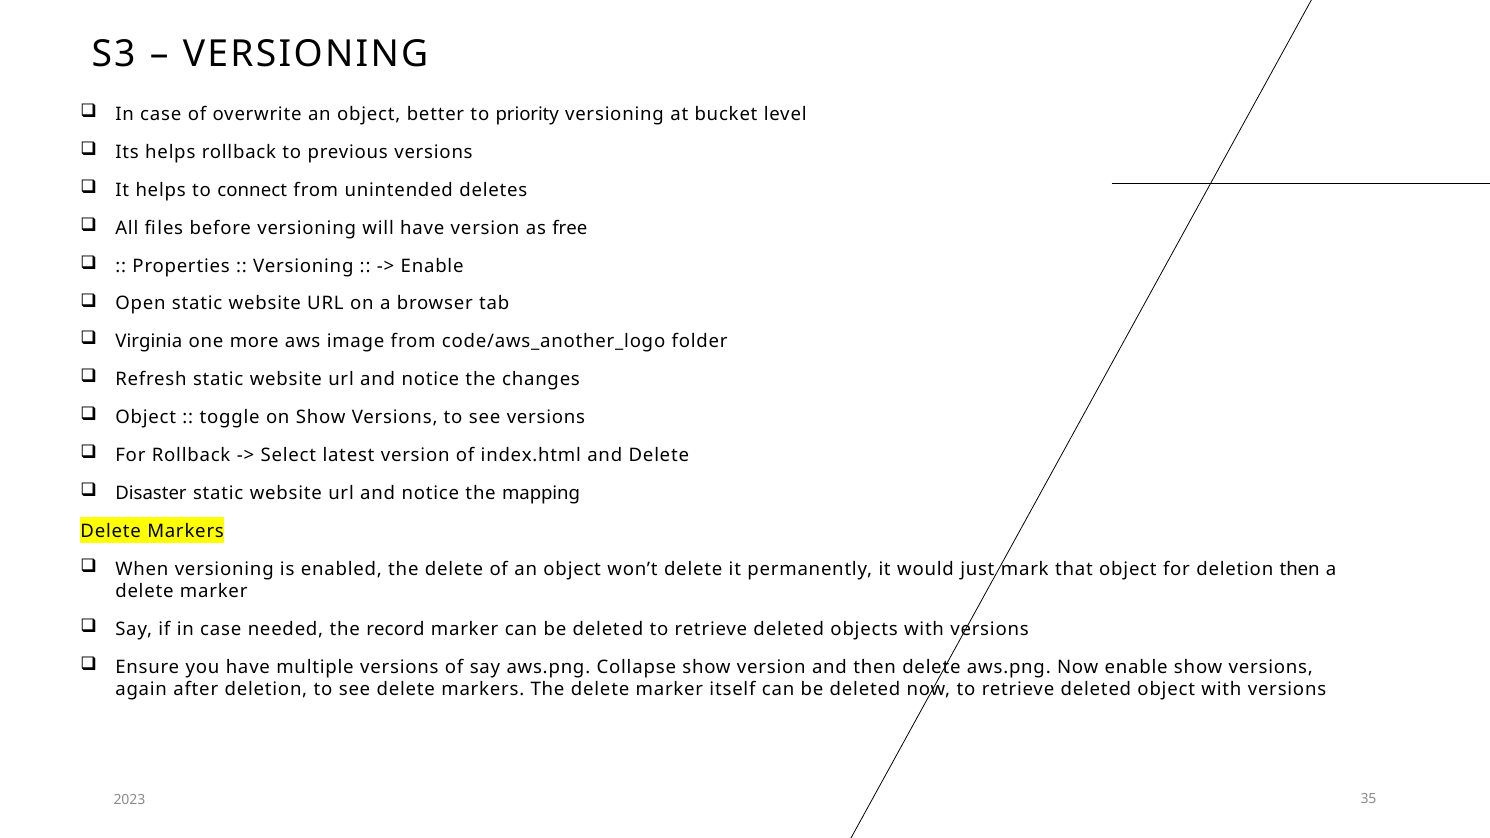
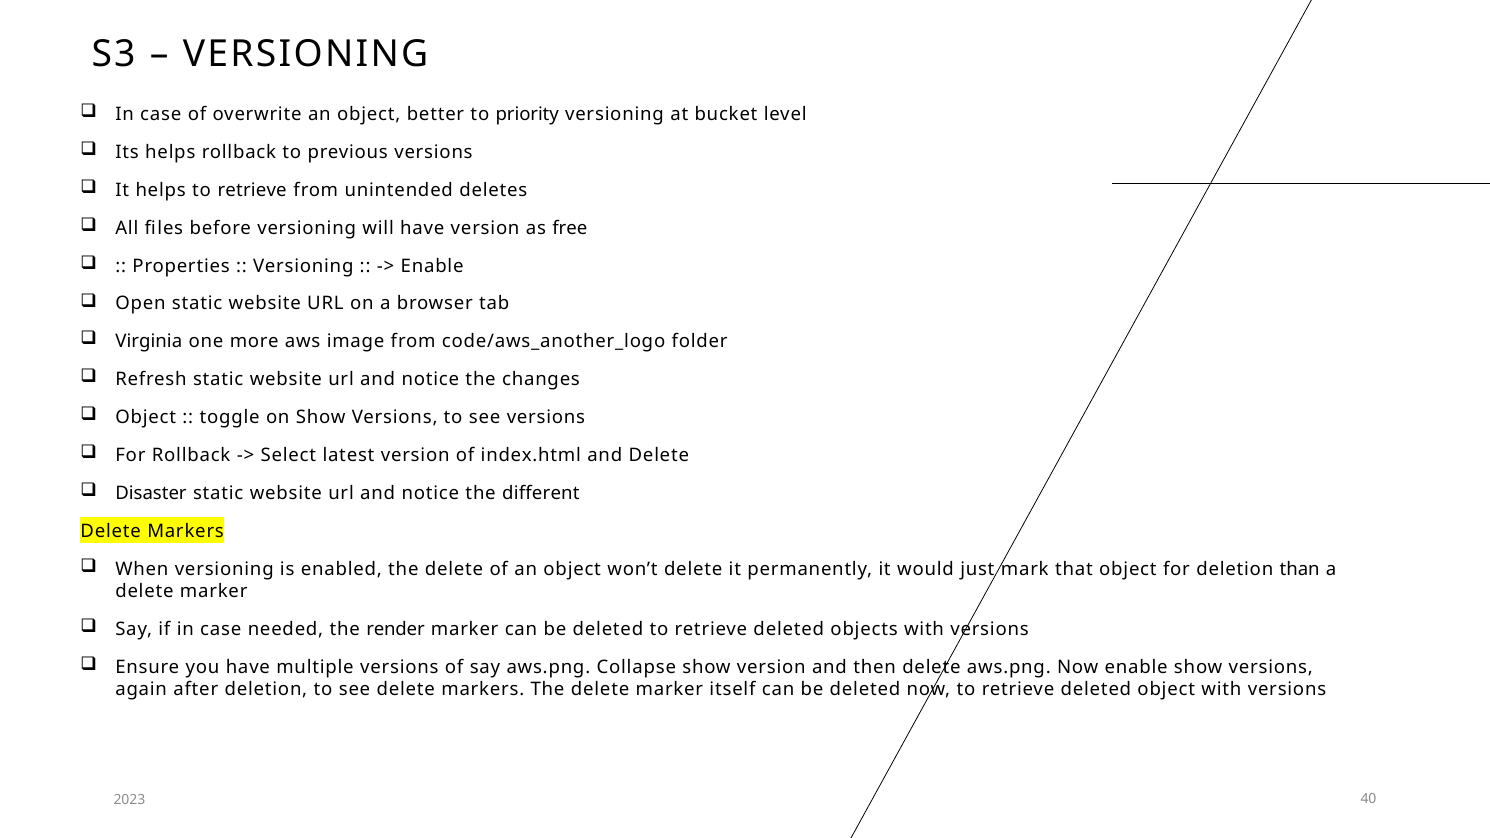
helps to connect: connect -> retrieve
mapping: mapping -> different
deletion then: then -> than
record: record -> render
35: 35 -> 40
